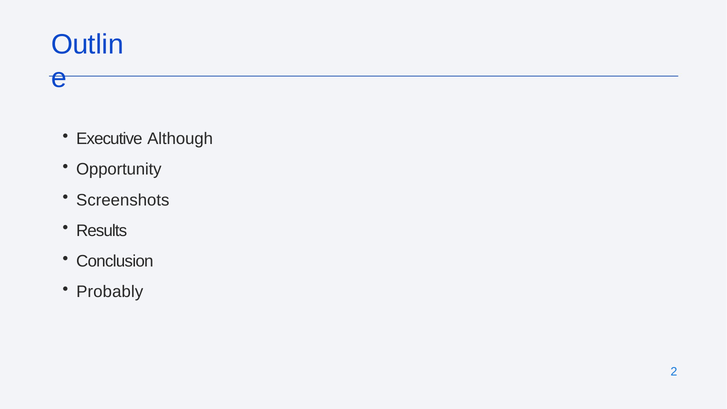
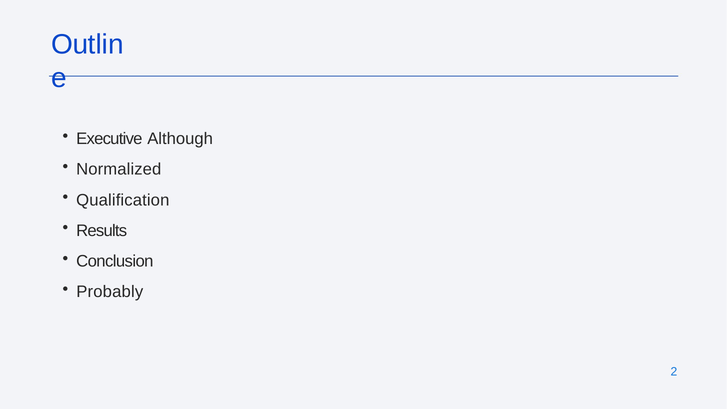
Opportunity: Opportunity -> Normalized
Screenshots: Screenshots -> Qualification
